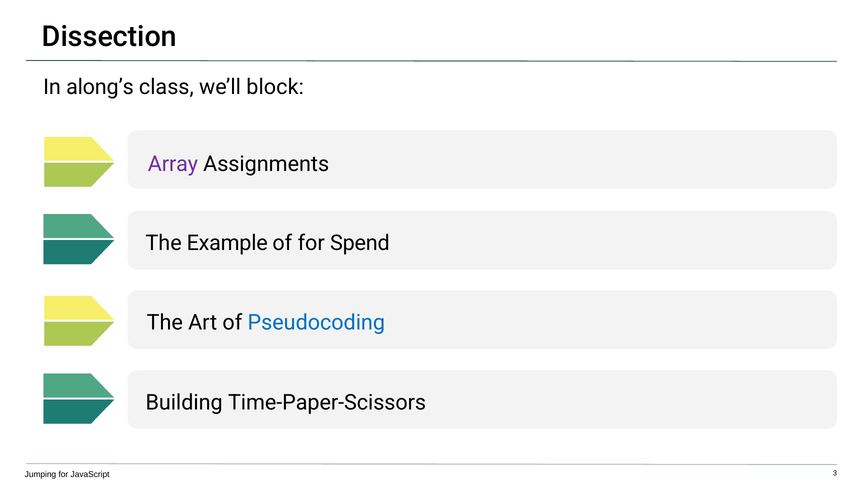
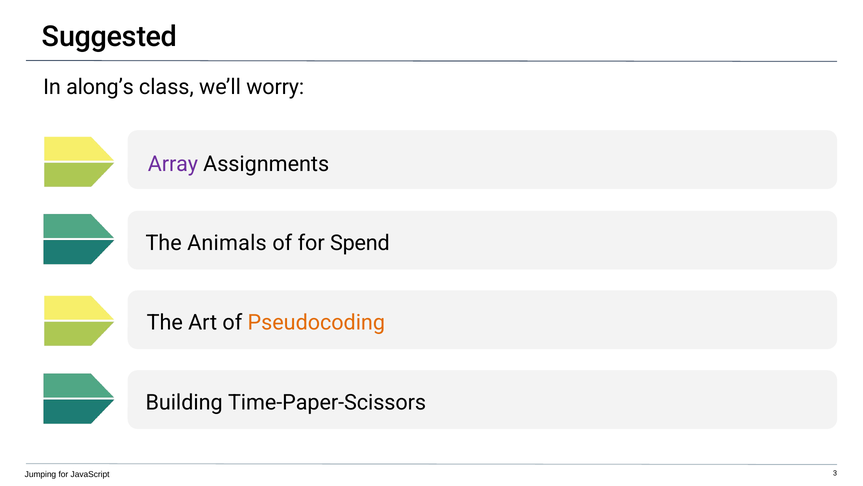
Dissection: Dissection -> Suggested
block: block -> worry
Example: Example -> Animals
Pseudocoding colour: blue -> orange
